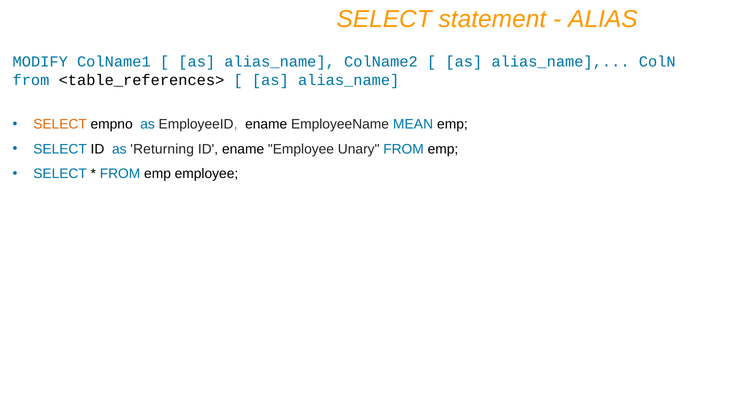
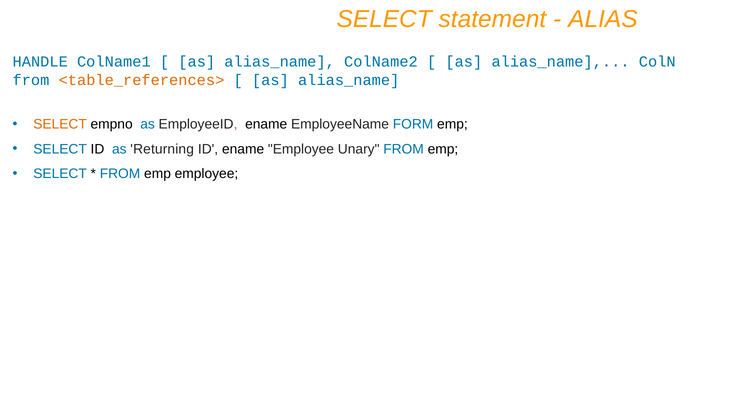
MODIFY: MODIFY -> HANDLE
<table_references> colour: black -> orange
MEAN: MEAN -> FORM
